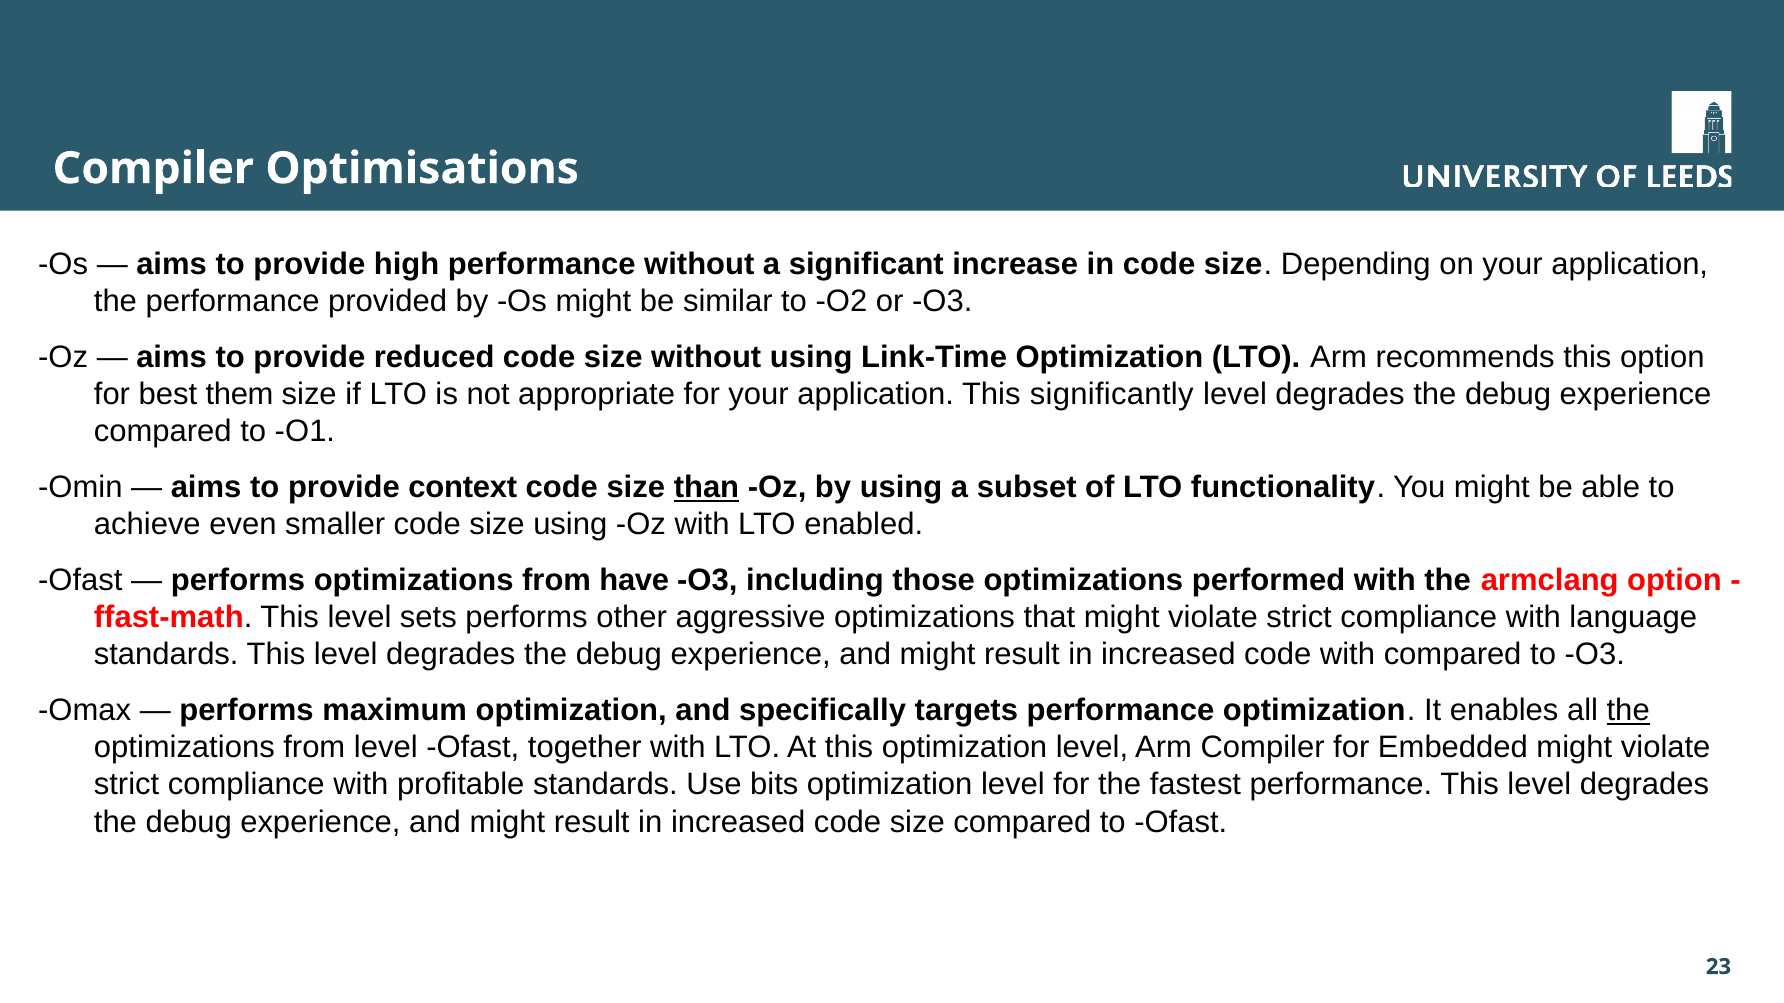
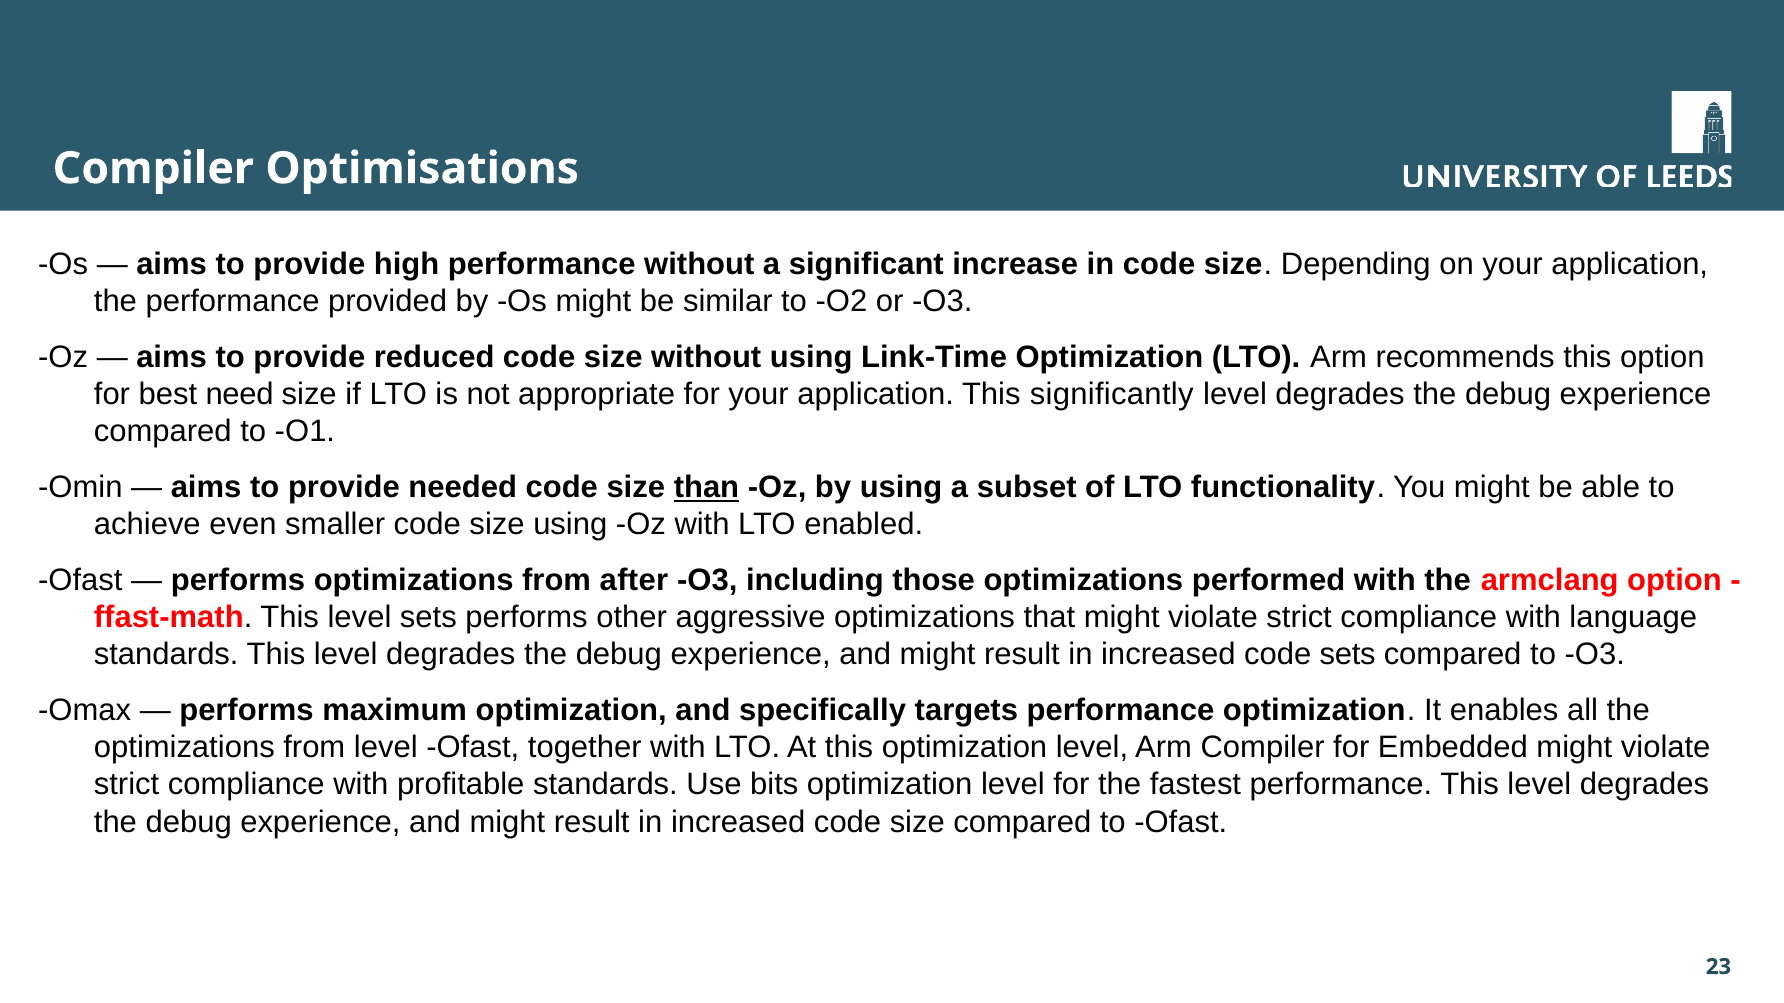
them: them -> need
context: context -> needed
have: have -> after
code with: with -> sets
the at (1628, 711) underline: present -> none
